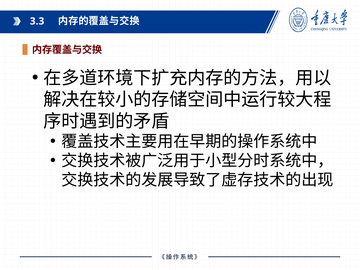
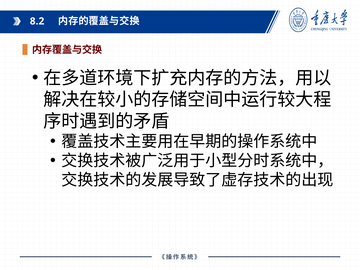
3.3: 3.3 -> 8.2
